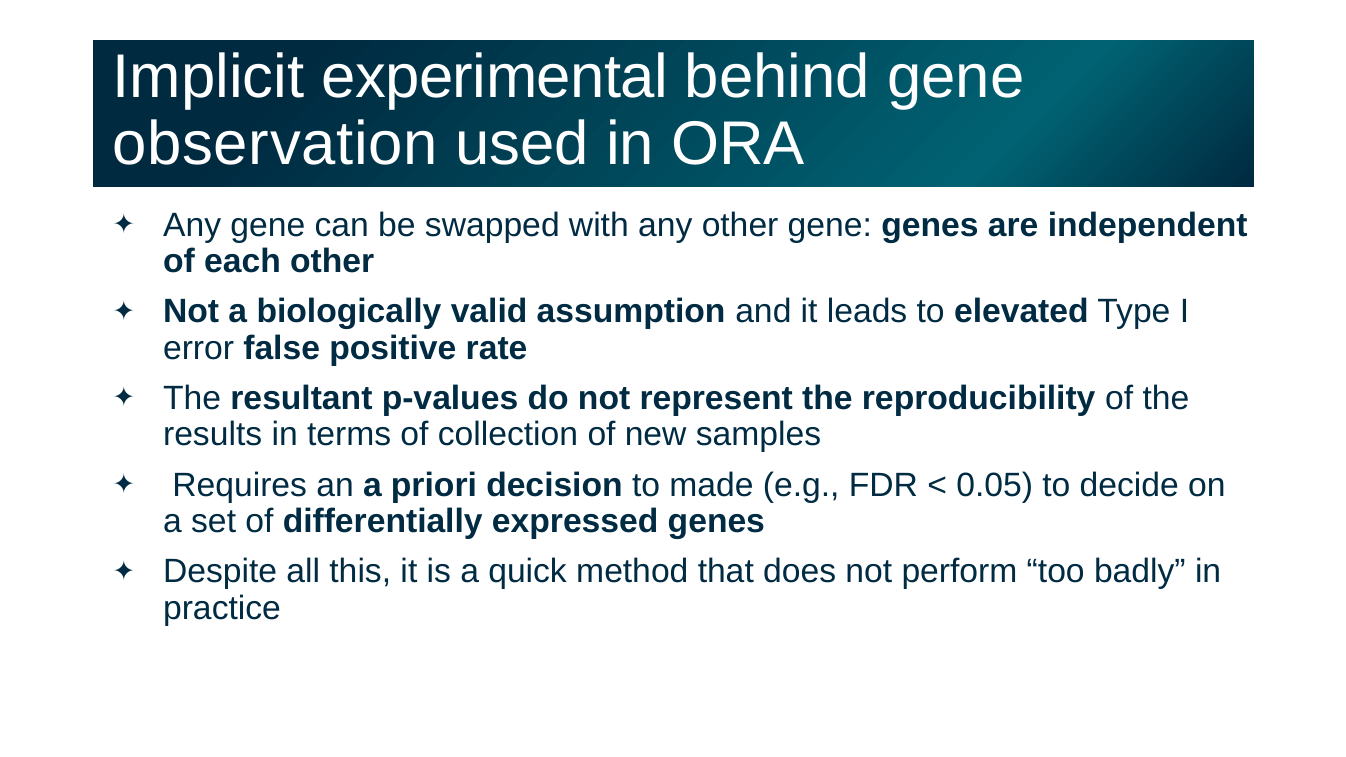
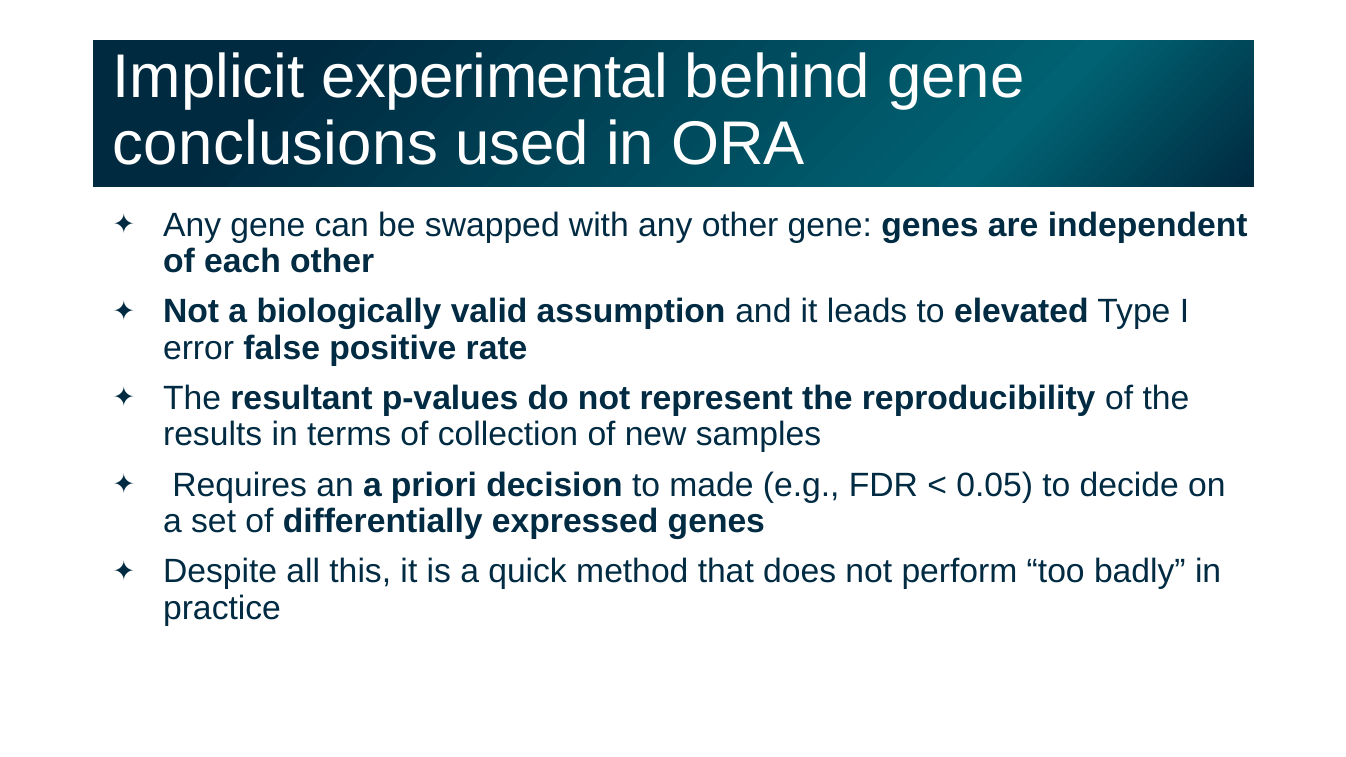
observation: observation -> conclusions
